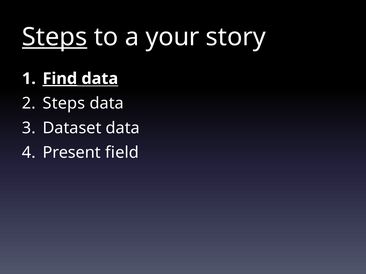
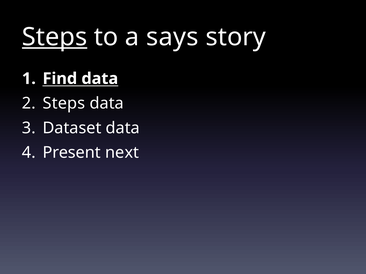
your: your -> says
Find underline: present -> none
field: field -> next
